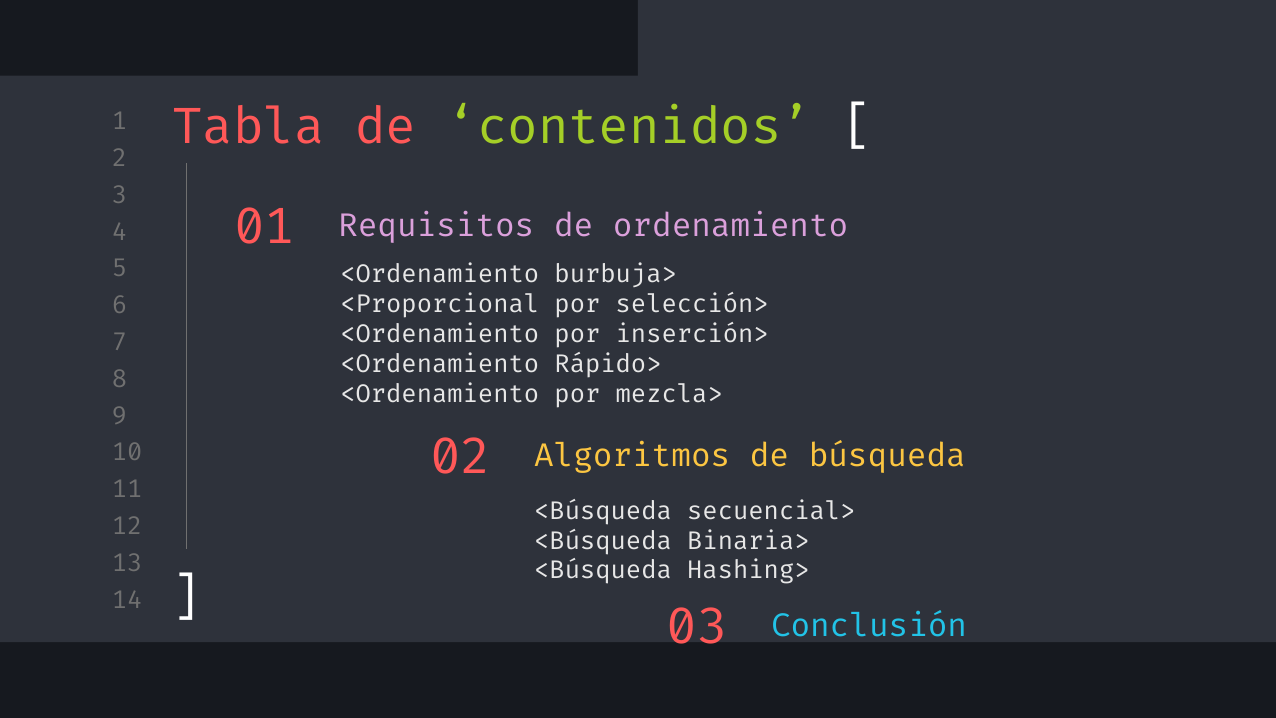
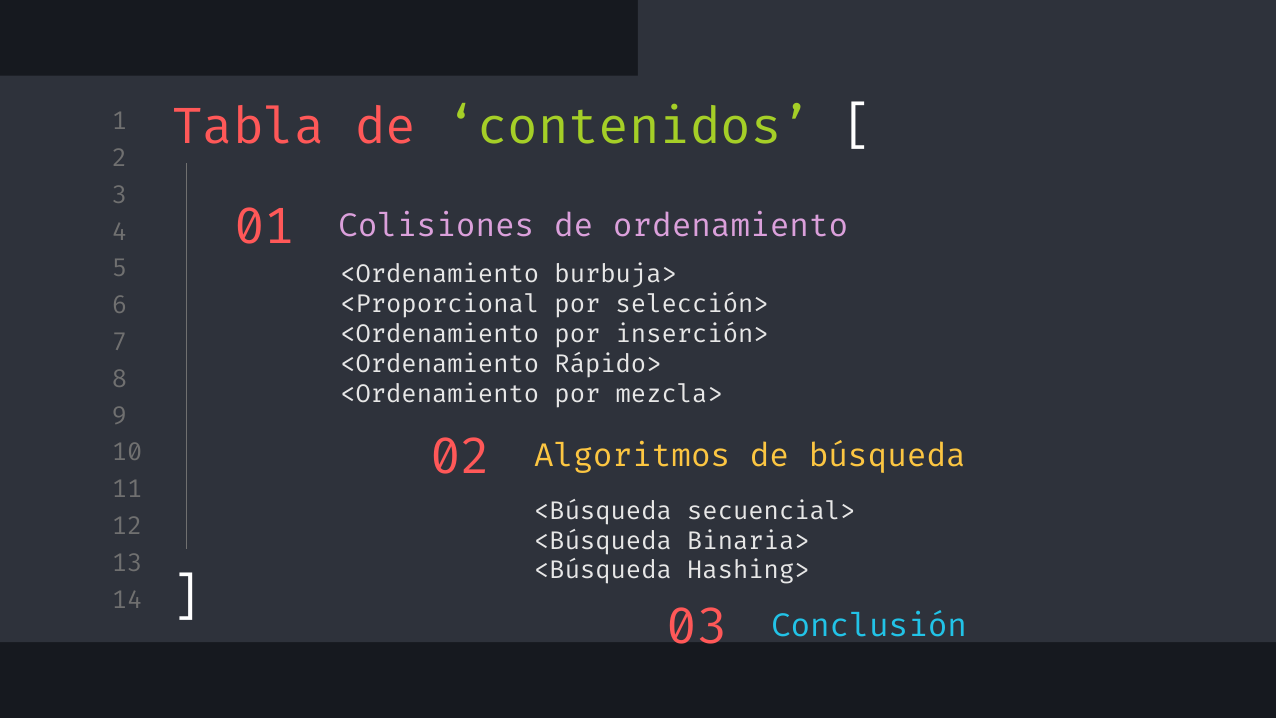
Requisitos: Requisitos -> Colisiones
